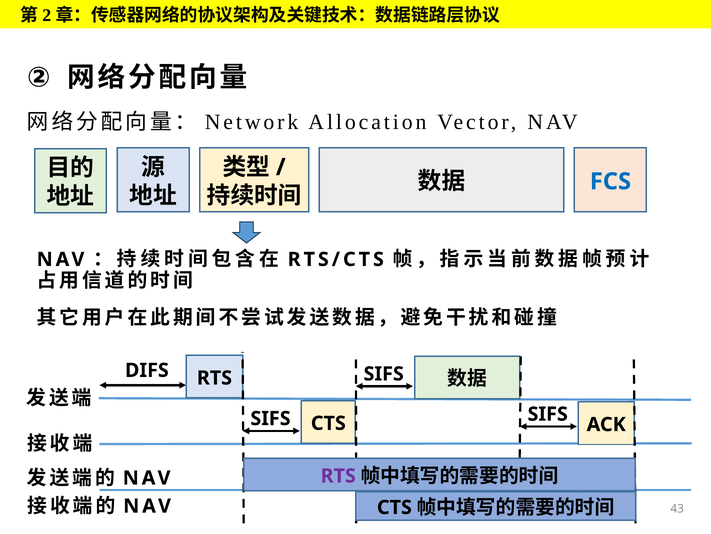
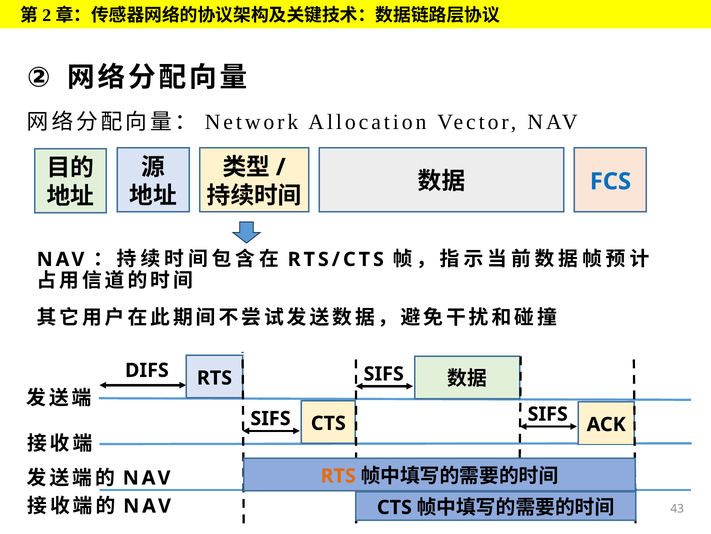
RTS at (338, 475) colour: purple -> orange
